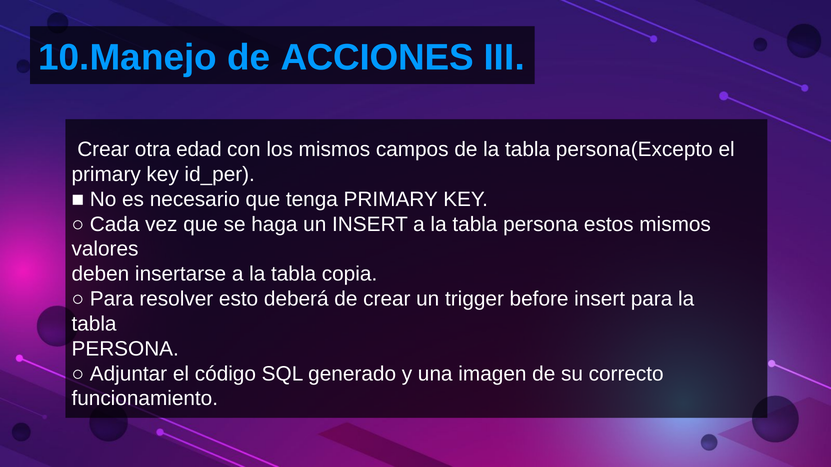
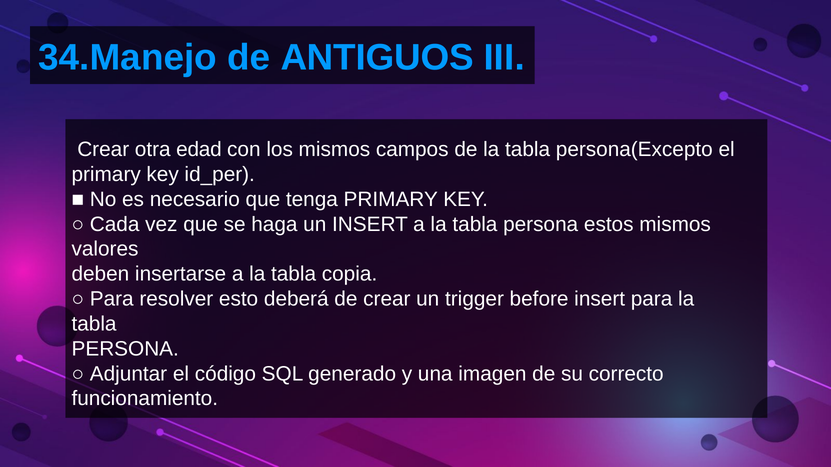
10.Manejo: 10.Manejo -> 34.Manejo
ACCIONES: ACCIONES -> ANTIGUOS
